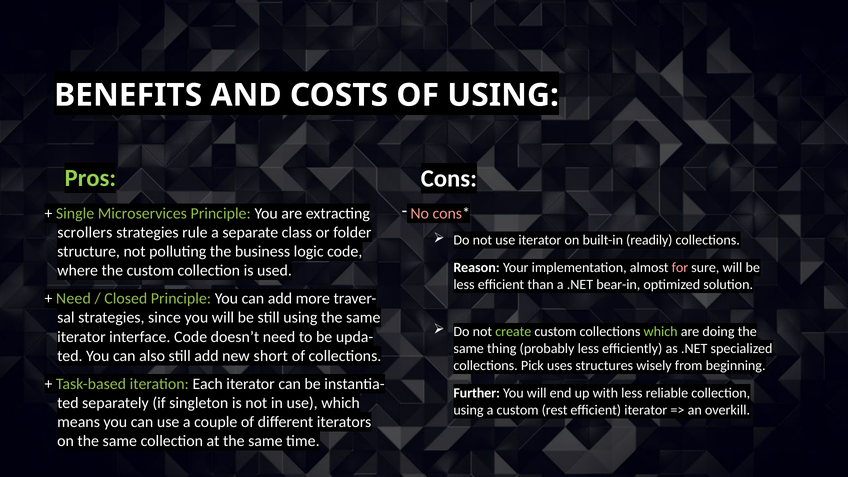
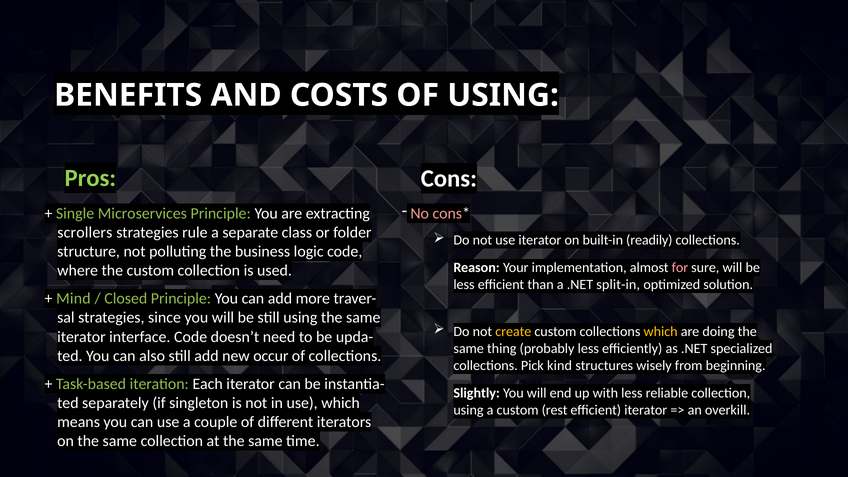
bear-in: bear-in -> split-in
Need at (73, 299): Need -> Mind
create colour: light green -> yellow
which at (661, 332) colour: light green -> yellow
short: short -> occur
uses: uses -> kind
Further: Further -> Slightly
